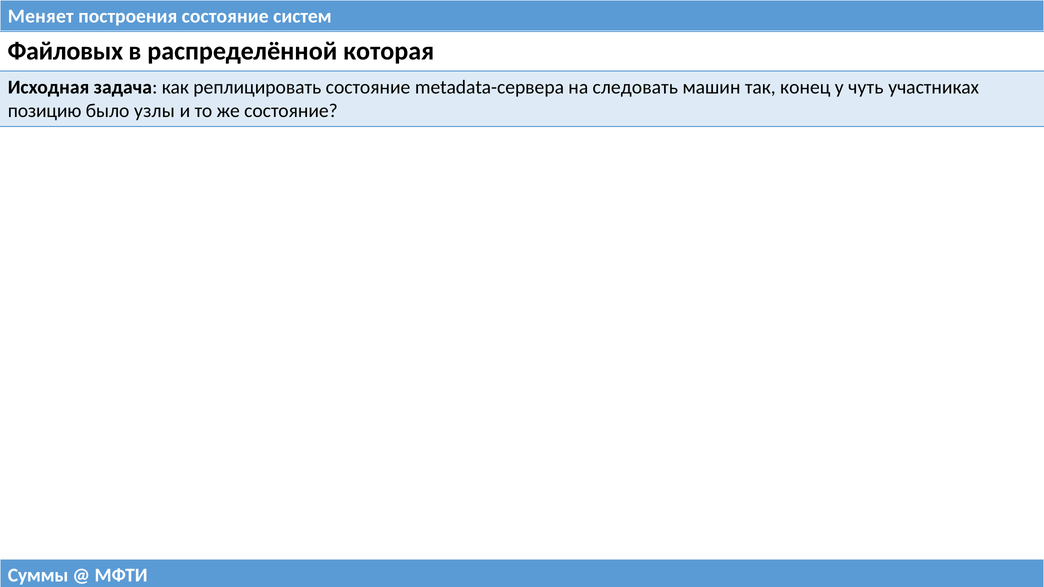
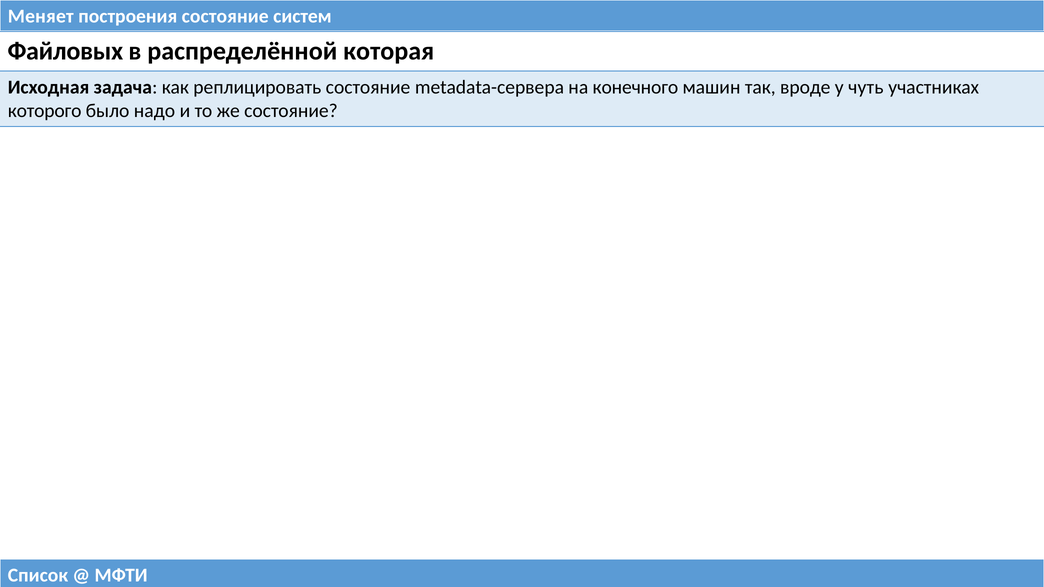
следовать: следовать -> конечного
конец: конец -> вроде
позицию: позицию -> которого
узлы: узлы -> надо
Суммы: Суммы -> Список
